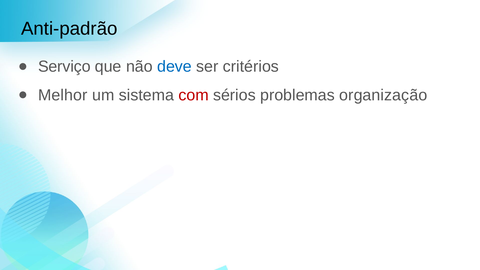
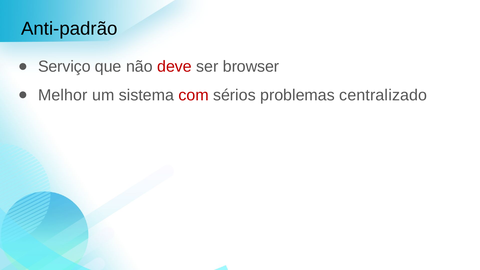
deve colour: blue -> red
critérios: critérios -> browser
organização: organização -> centralizado
